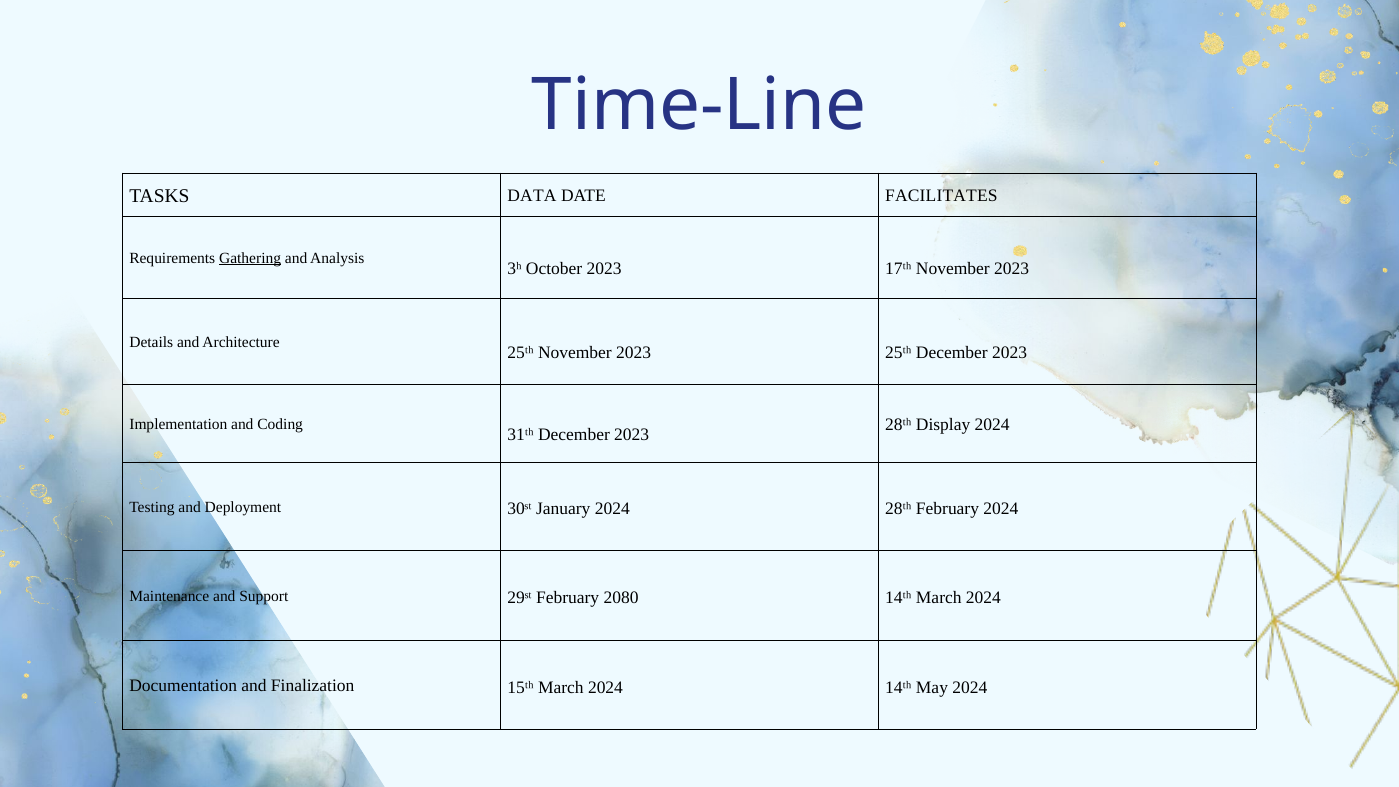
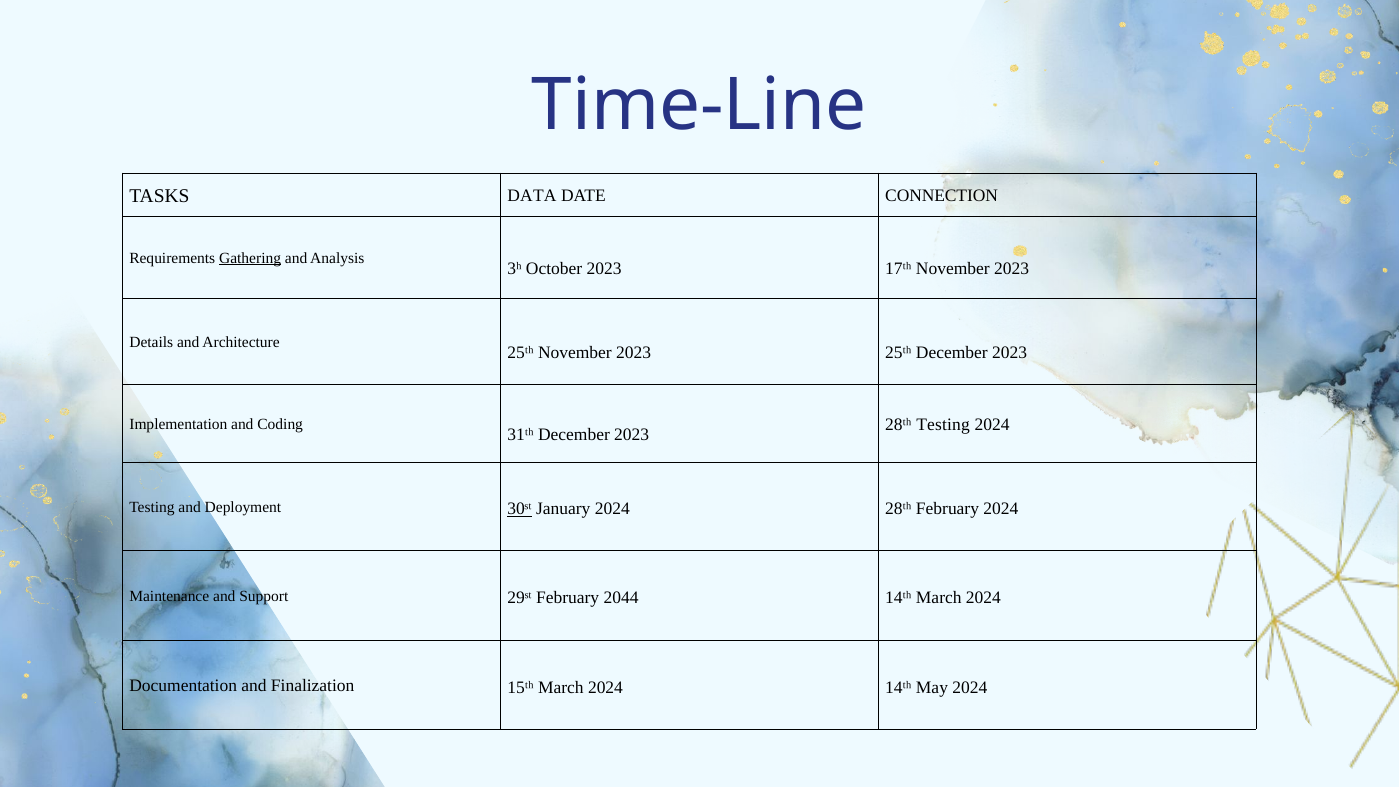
FACILITATES: FACILITATES -> CONNECTION
28ᵗʰ Display: Display -> Testing
30ˢᵗ underline: none -> present
2080: 2080 -> 2044
